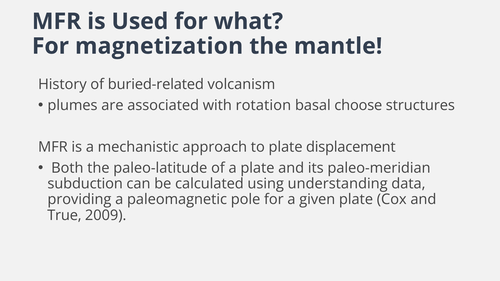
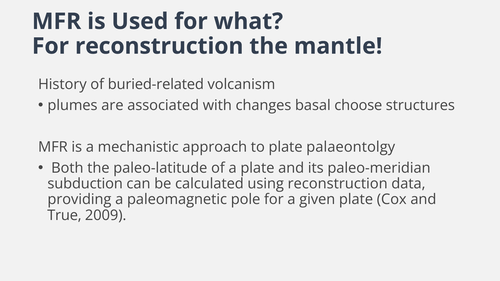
For magnetization: magnetization -> reconstruction
rotation: rotation -> changes
displacement: displacement -> palaeontolgy
using understanding: understanding -> reconstruction
